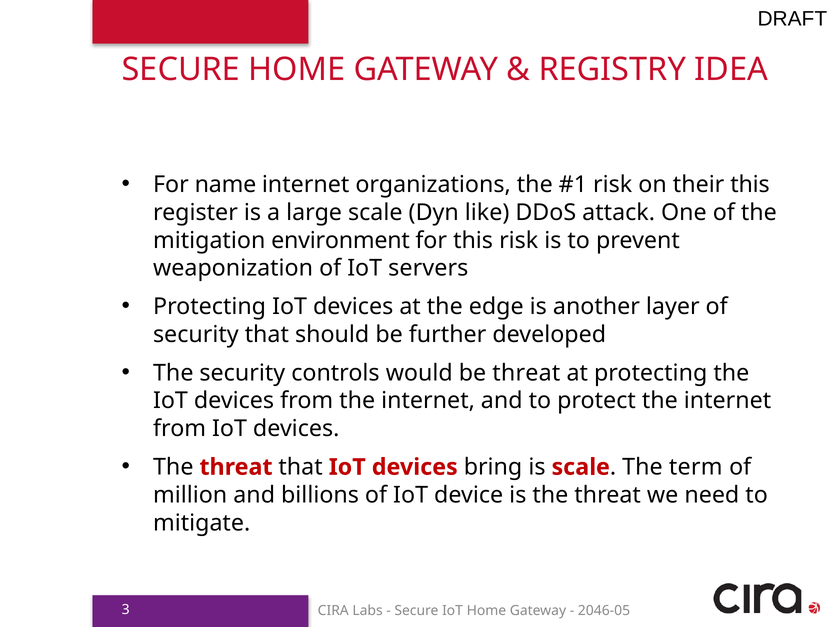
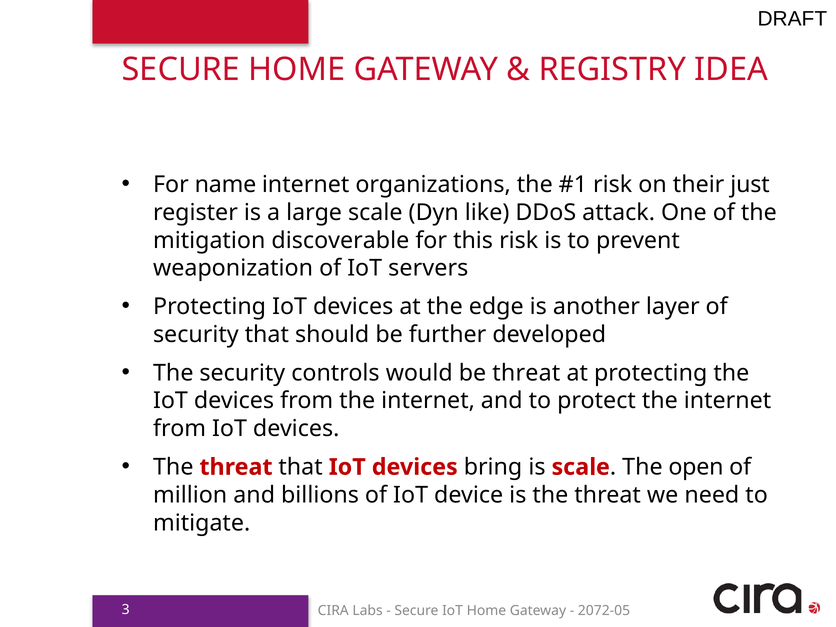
their this: this -> just
environment: environment -> discoverable
term: term -> open
2046-05: 2046-05 -> 2072-05
